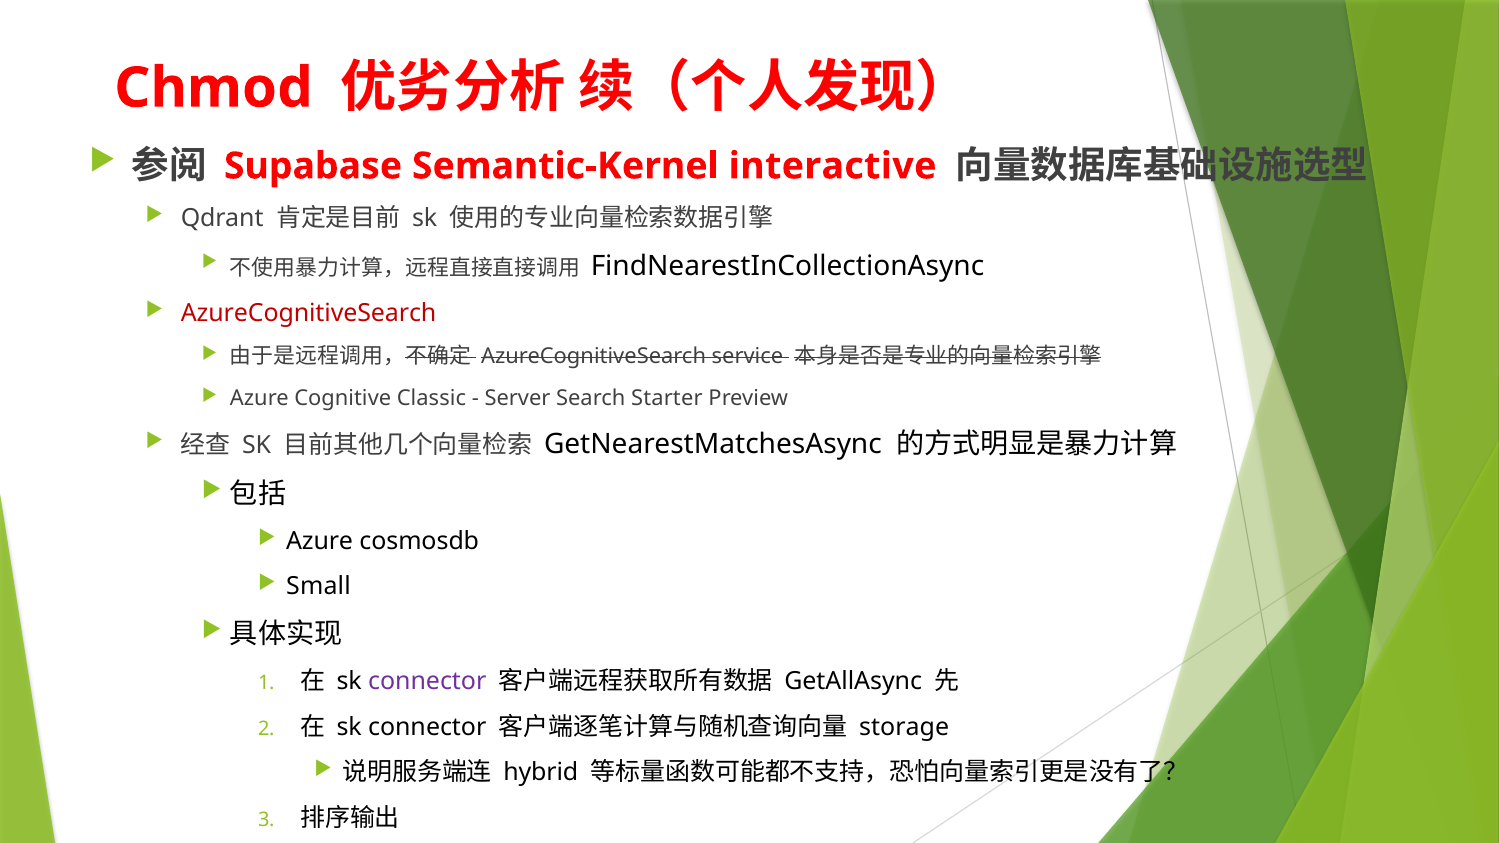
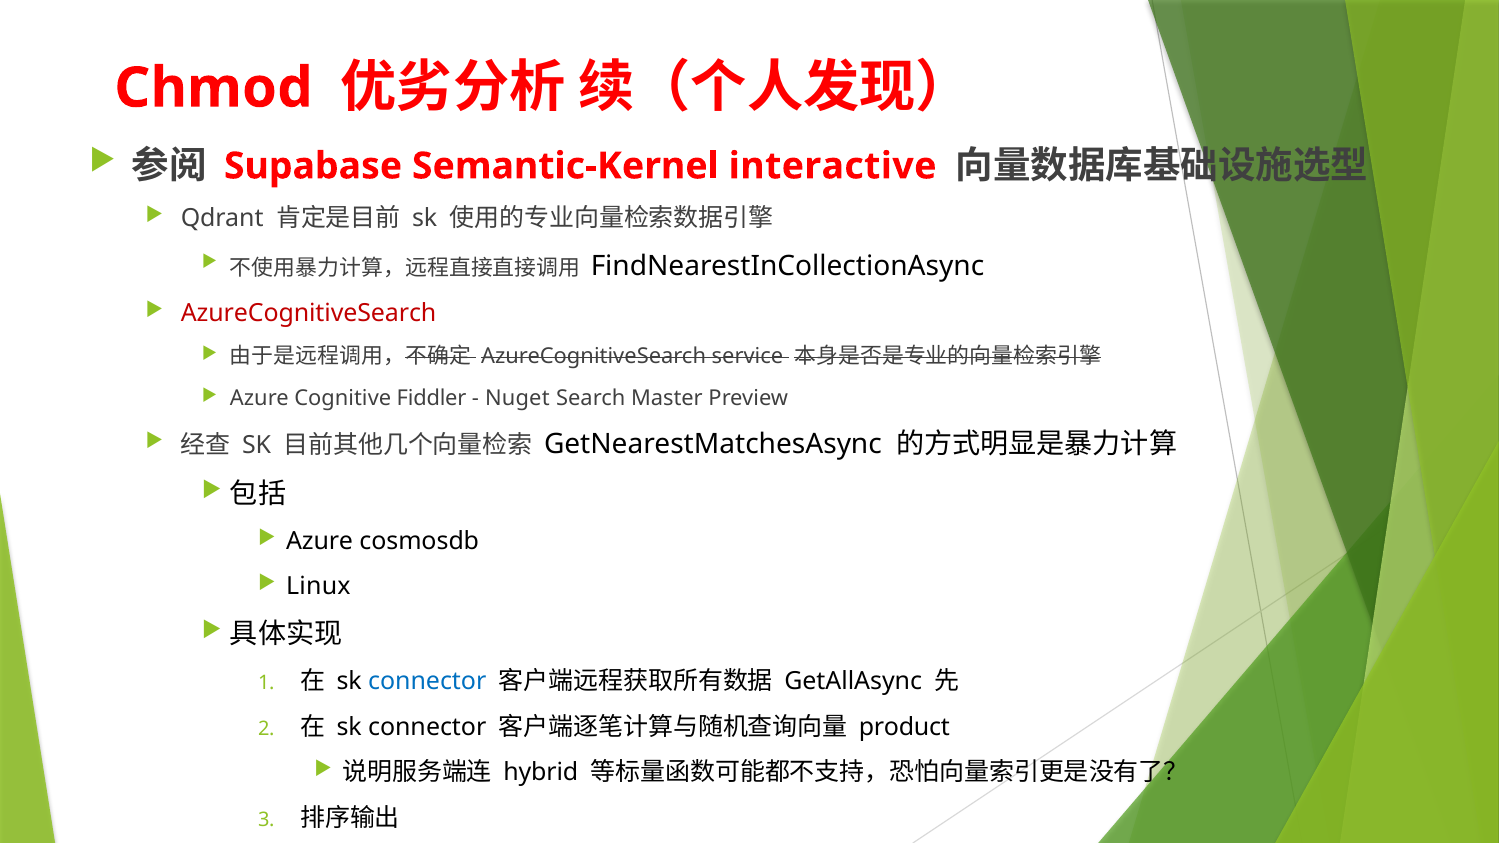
Classic: Classic -> Fiddler
Server: Server -> Nuget
Starter: Starter -> Master
Small: Small -> Linux
connector at (427, 682) colour: purple -> blue
storage: storage -> product
